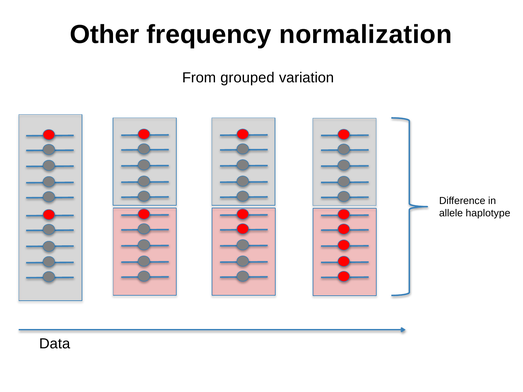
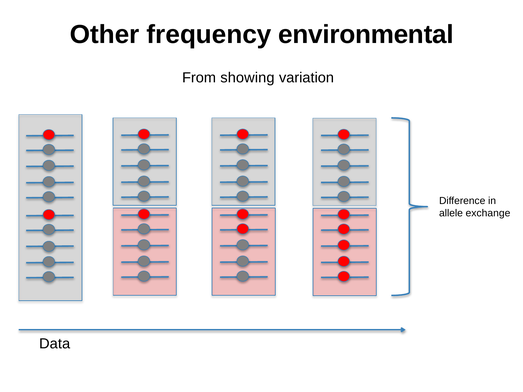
normalization: normalization -> environmental
grouped: grouped -> showing
haplotype: haplotype -> exchange
